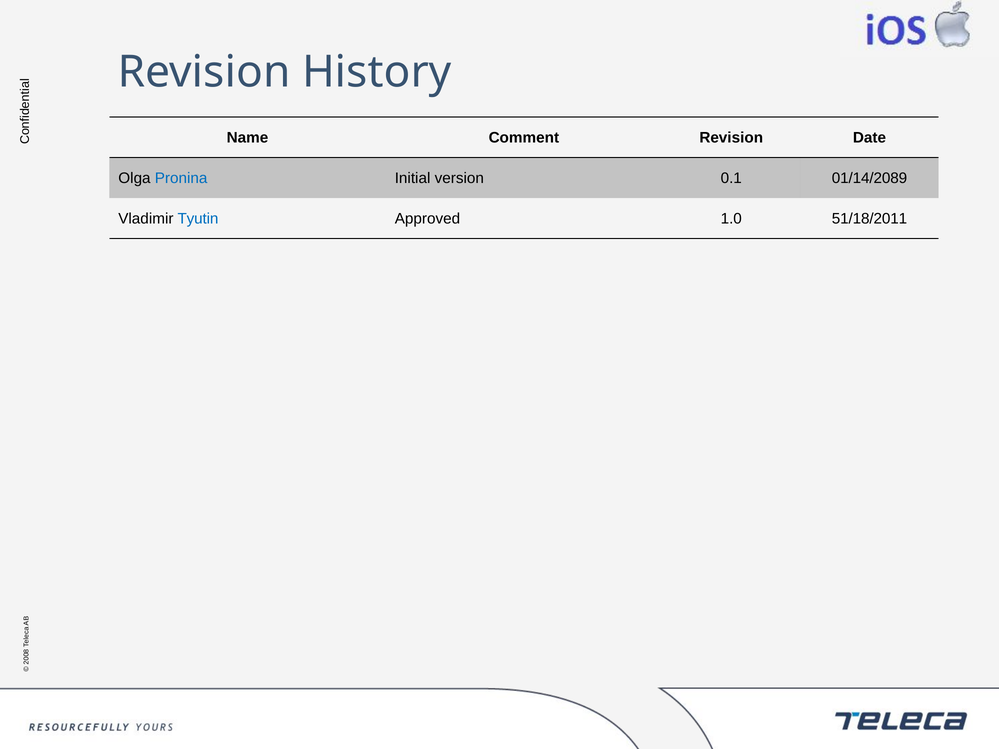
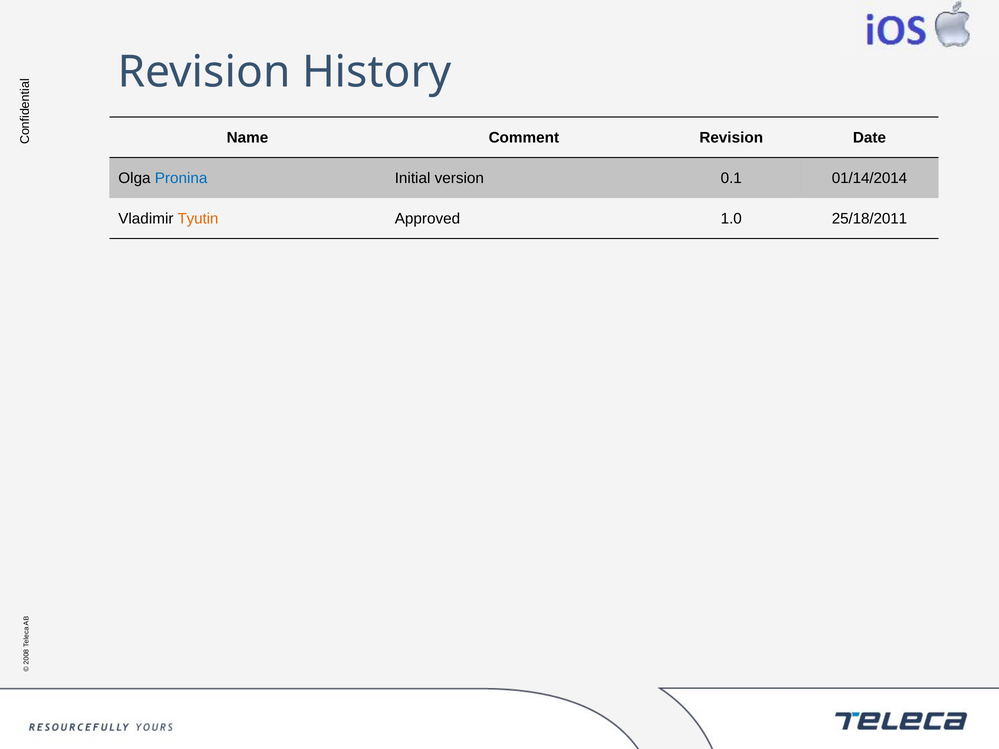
01/14/2089: 01/14/2089 -> 01/14/2014
Tyutin colour: blue -> orange
51/18/2011: 51/18/2011 -> 25/18/2011
